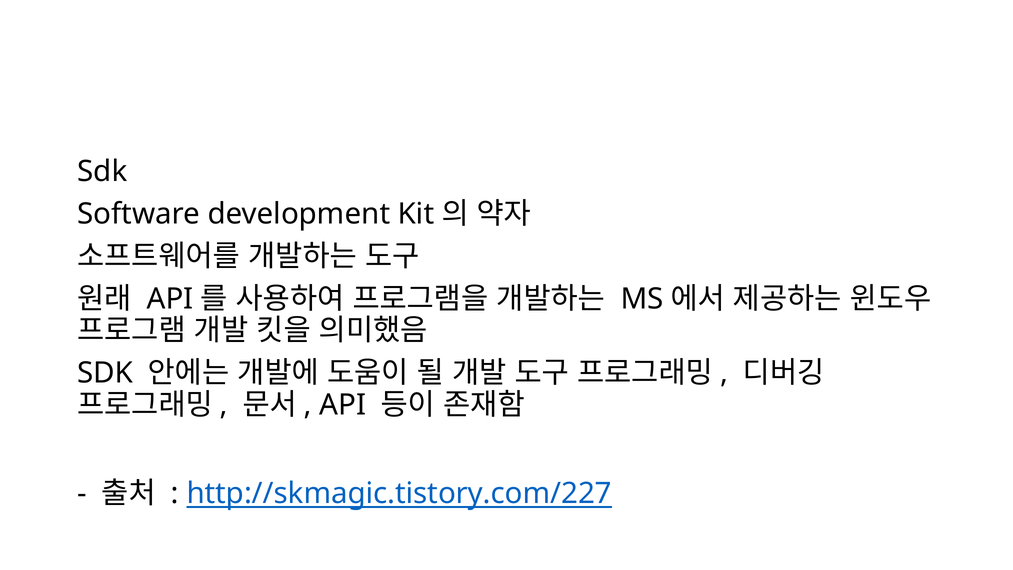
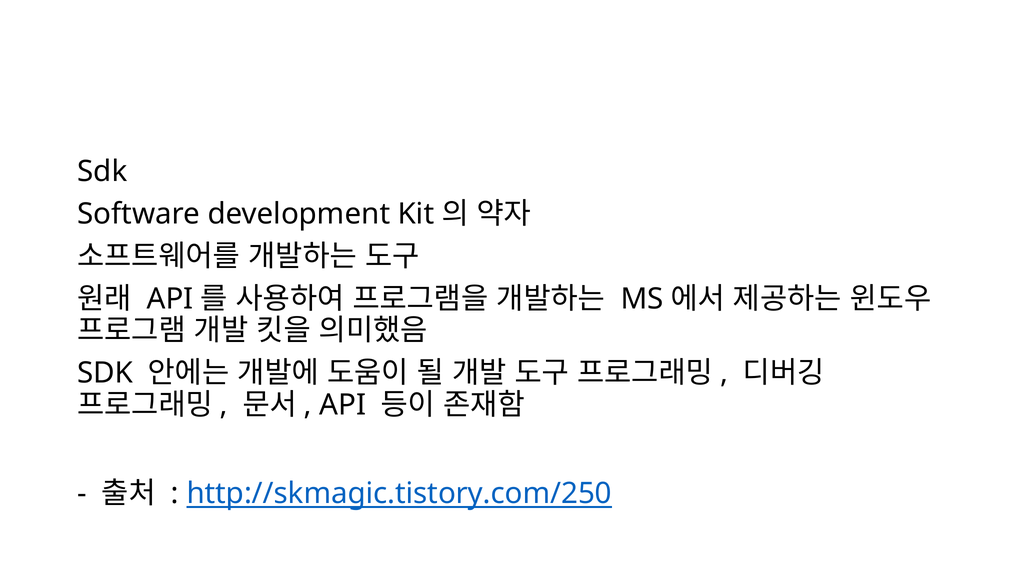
http://skmagic.tistory.com/227: http://skmagic.tistory.com/227 -> http://skmagic.tistory.com/250
